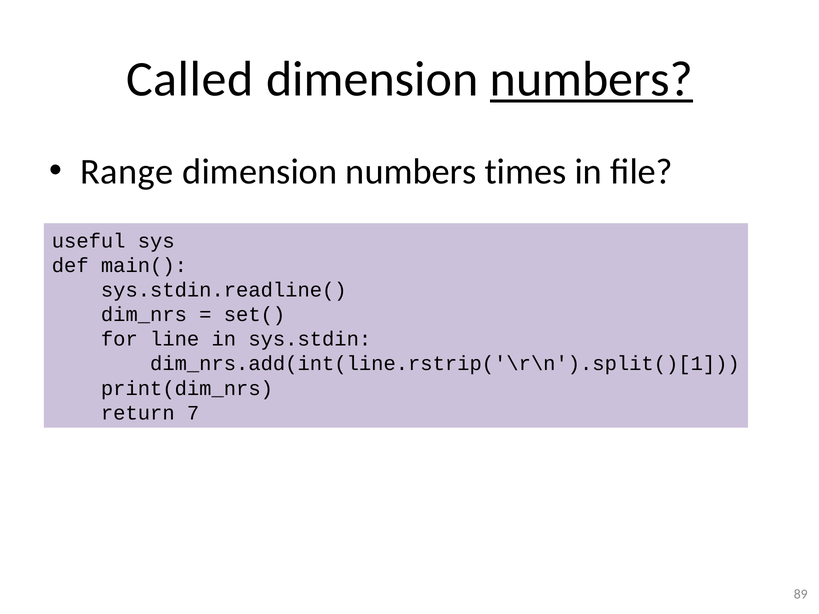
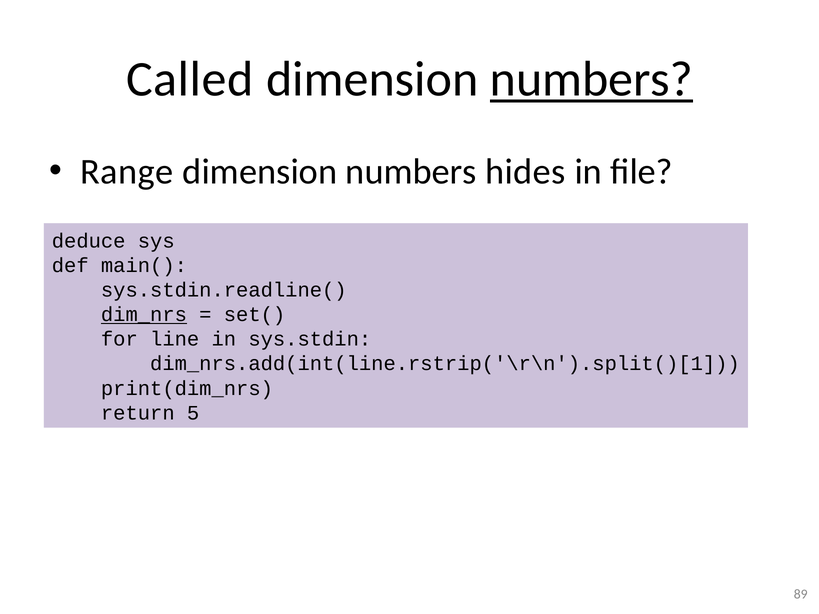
times: times -> hides
useful: useful -> deduce
dim_nrs underline: none -> present
7: 7 -> 5
